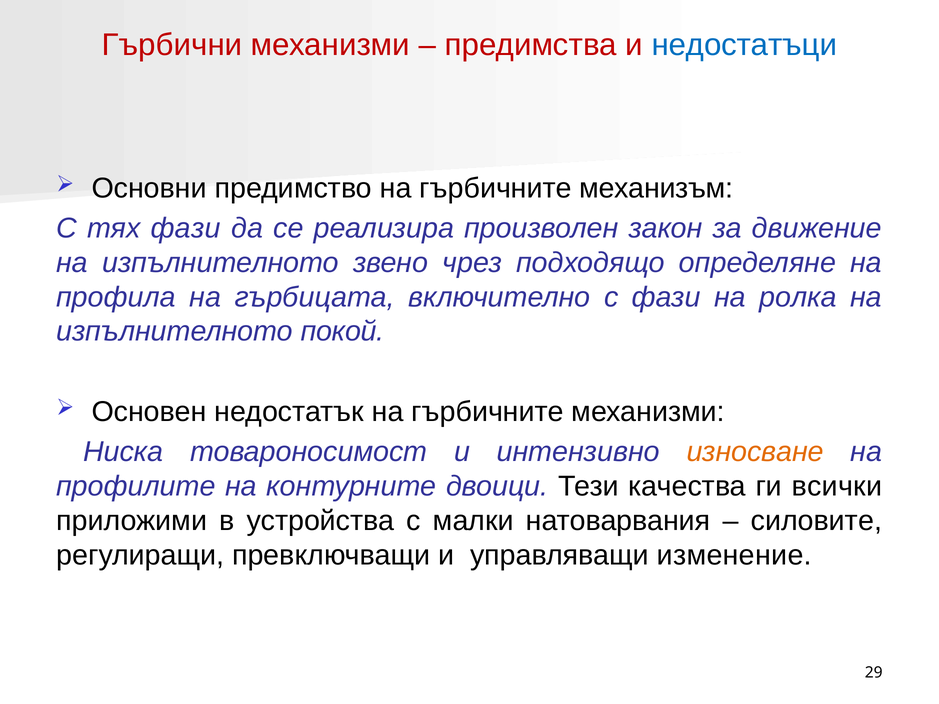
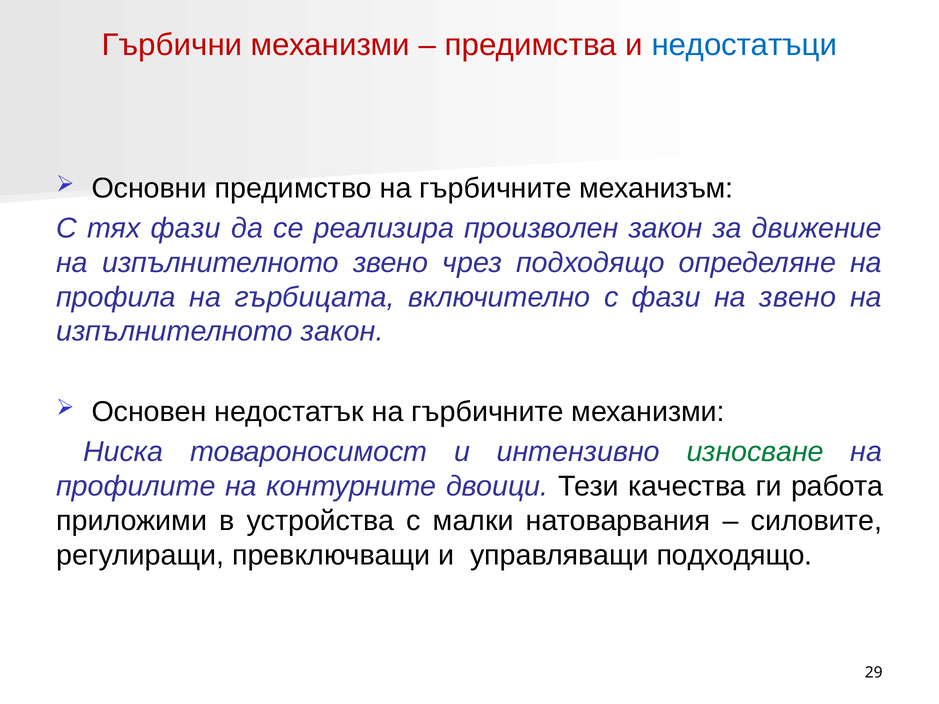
на ролка: ролка -> звено
изпълнителното покой: покой -> закон
износване colour: orange -> green
всички: всички -> работа
управляващи изменение: изменение -> подходящо
